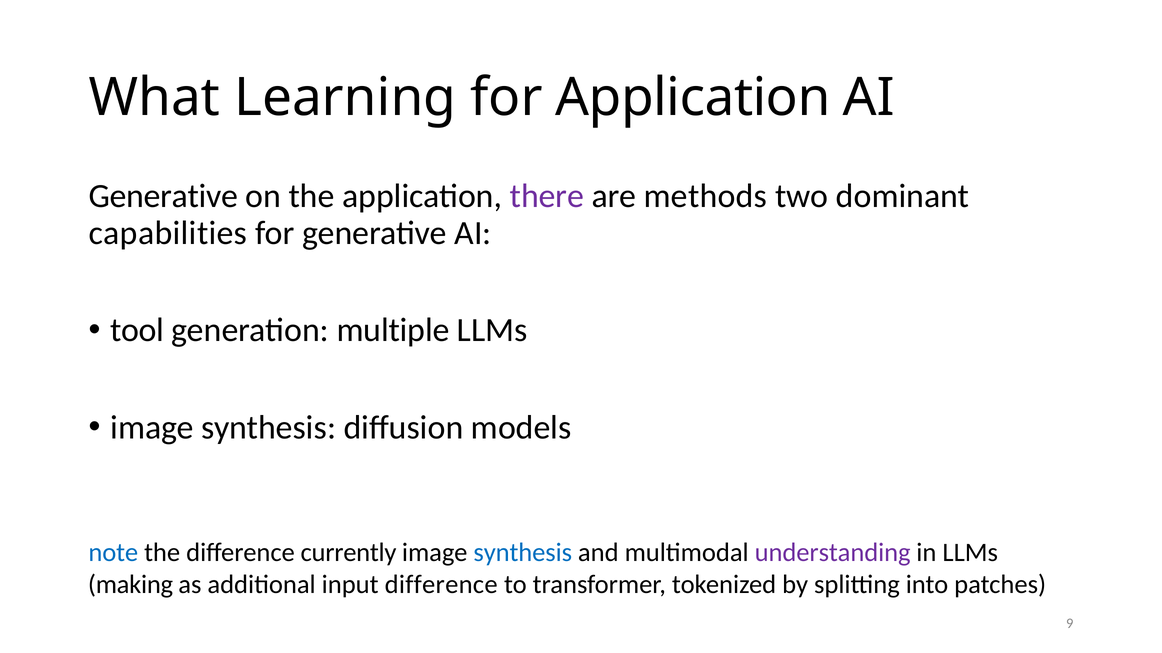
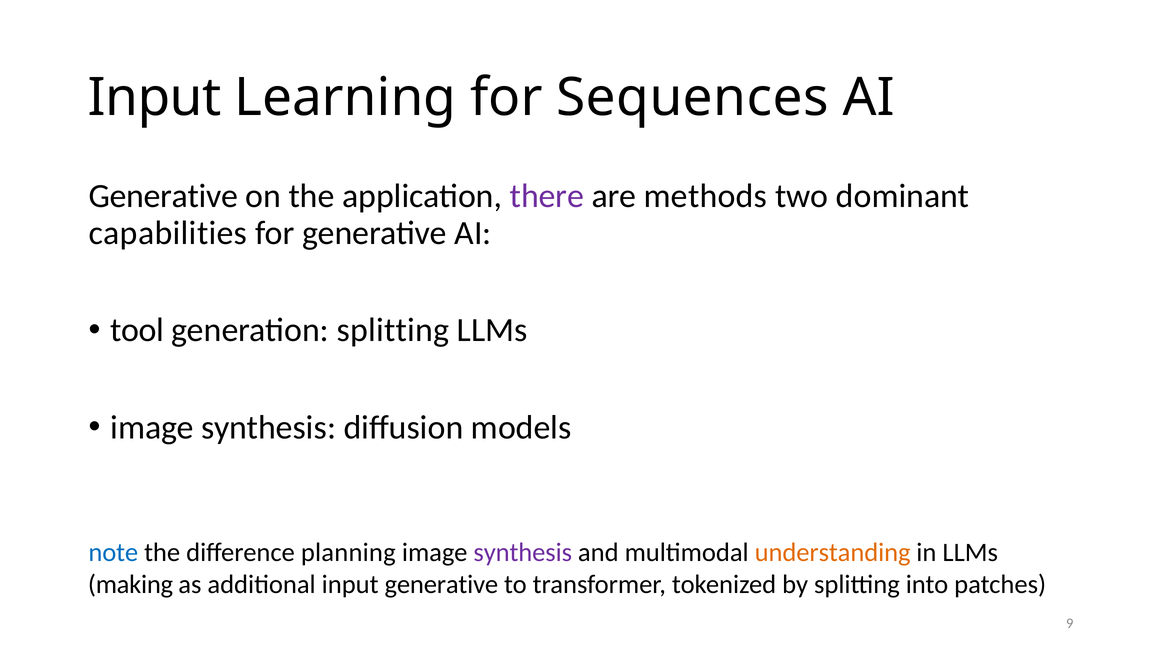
What at (154, 98): What -> Input
for Application: Application -> Sequences
generation multiple: multiple -> splitting
currently: currently -> planning
synthesis at (523, 553) colour: blue -> purple
understanding colour: purple -> orange
input difference: difference -> generative
